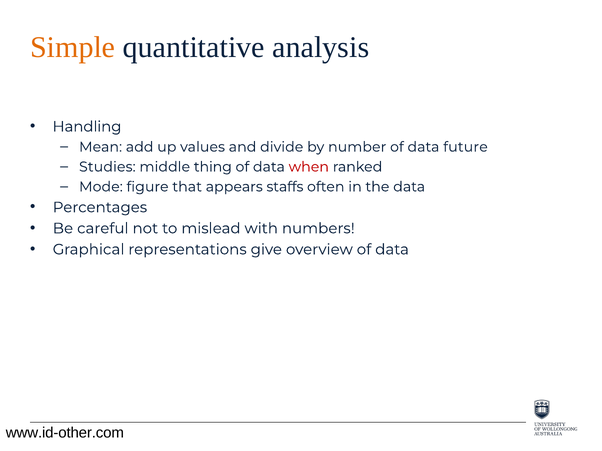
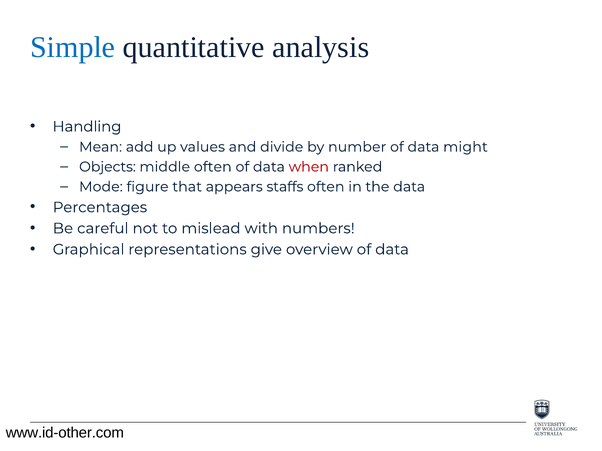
Simple colour: orange -> blue
future: future -> might
Studies: Studies -> Objects
middle thing: thing -> often
